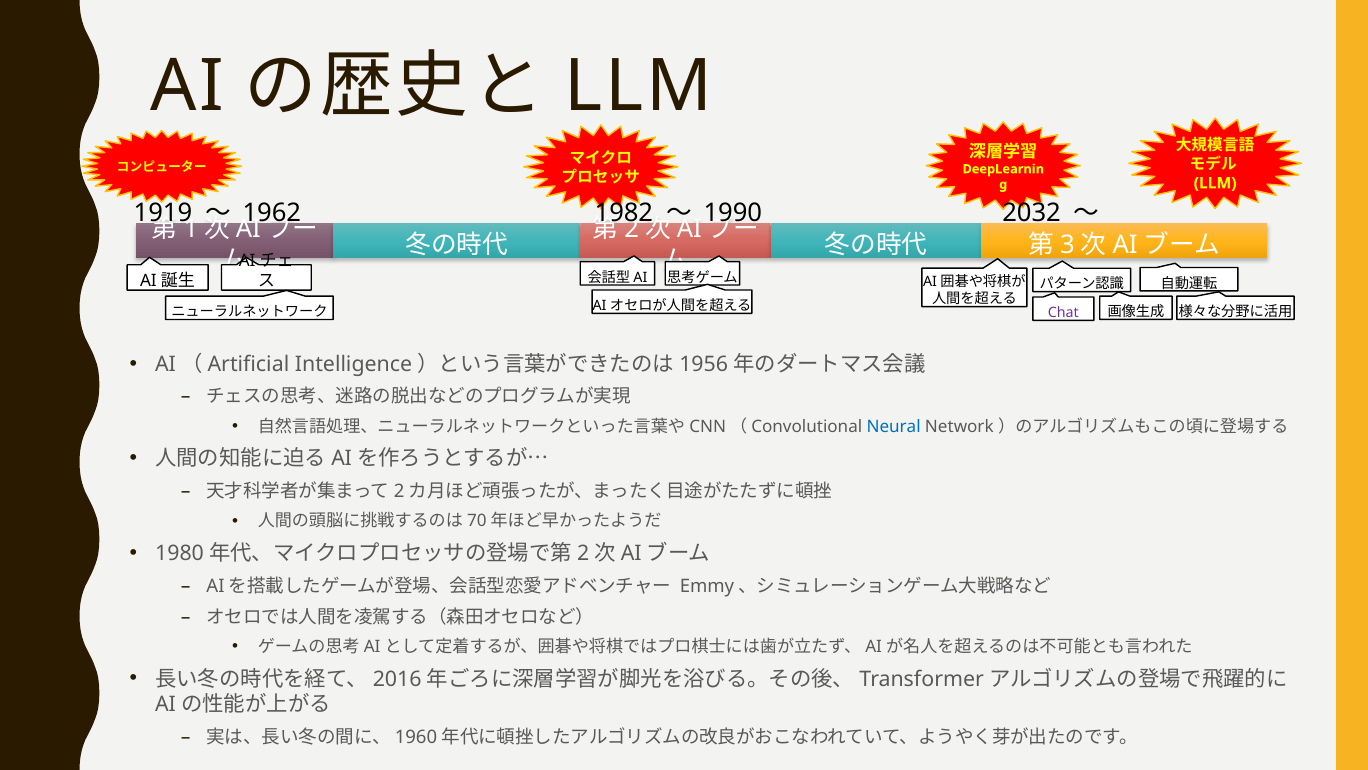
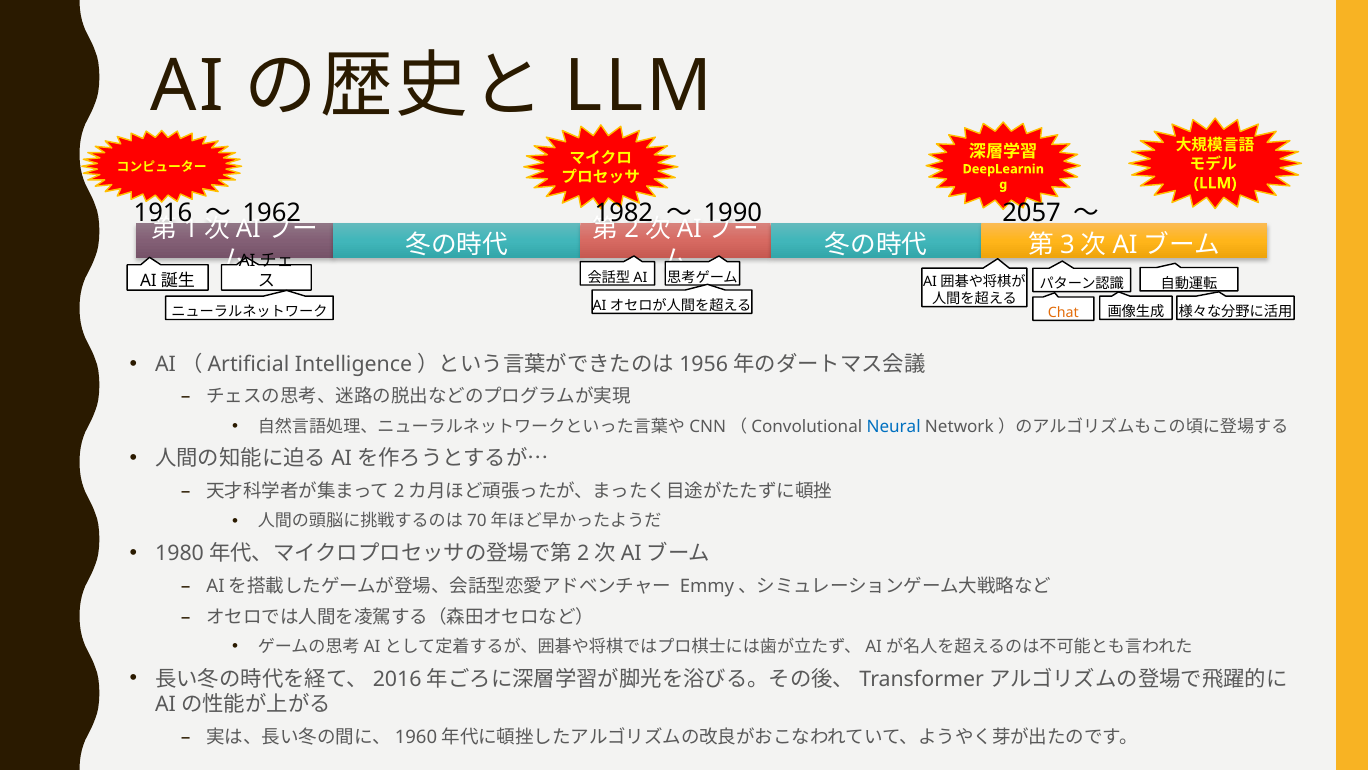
1919: 1919 -> 1916
2032: 2032 -> 2057
Chat colour: purple -> orange
